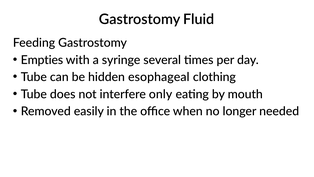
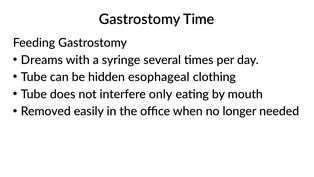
Fluid: Fluid -> Time
Empties: Empties -> Dreams
